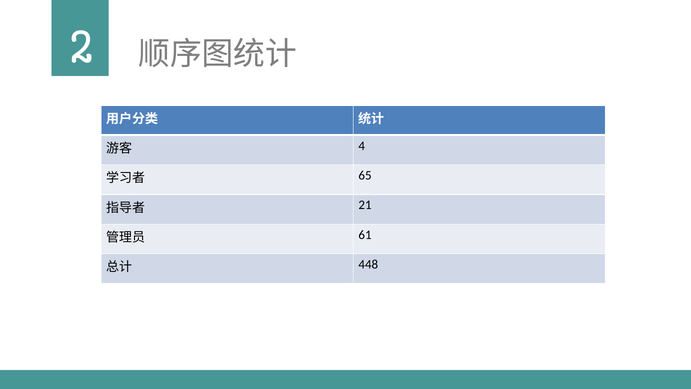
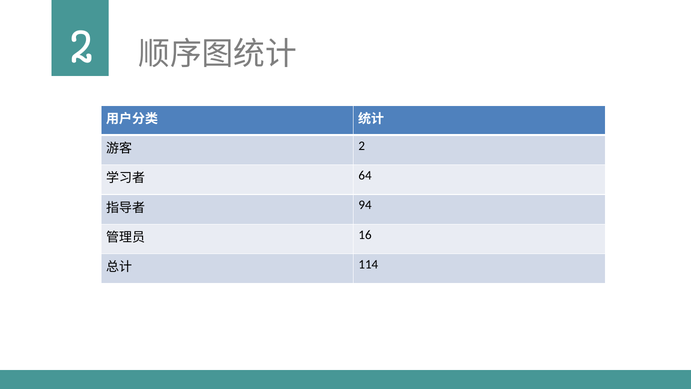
4 at (362, 146): 4 -> 2
65: 65 -> 64
21: 21 -> 94
61: 61 -> 16
448: 448 -> 114
